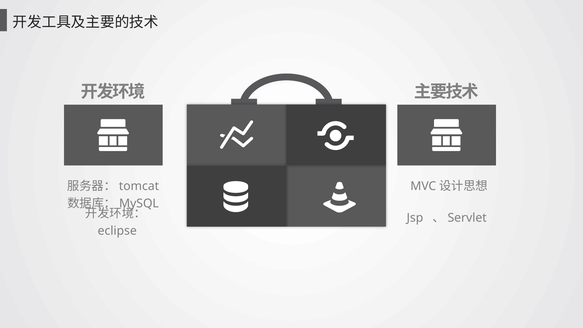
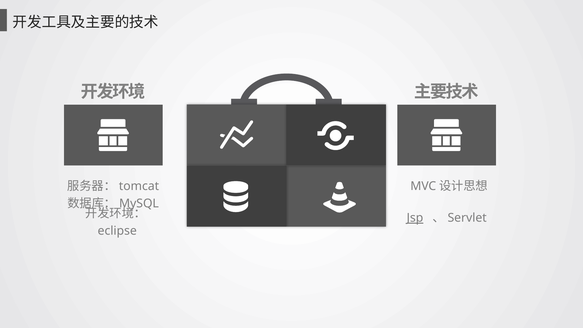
Jsp underline: none -> present
